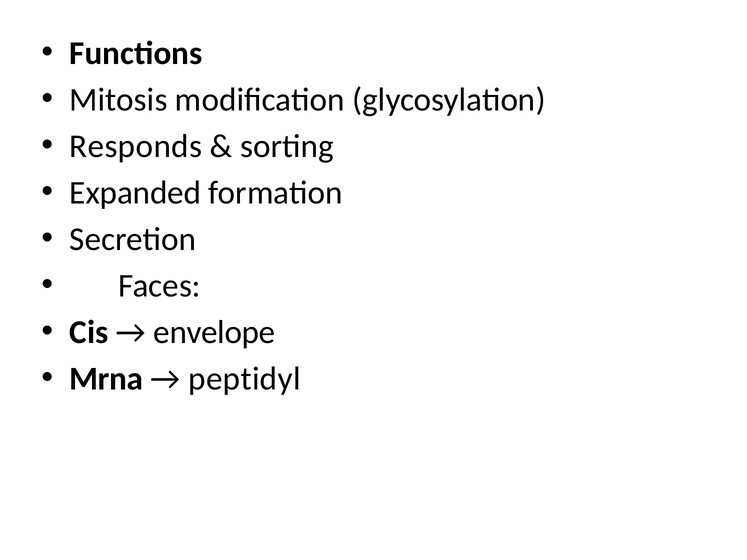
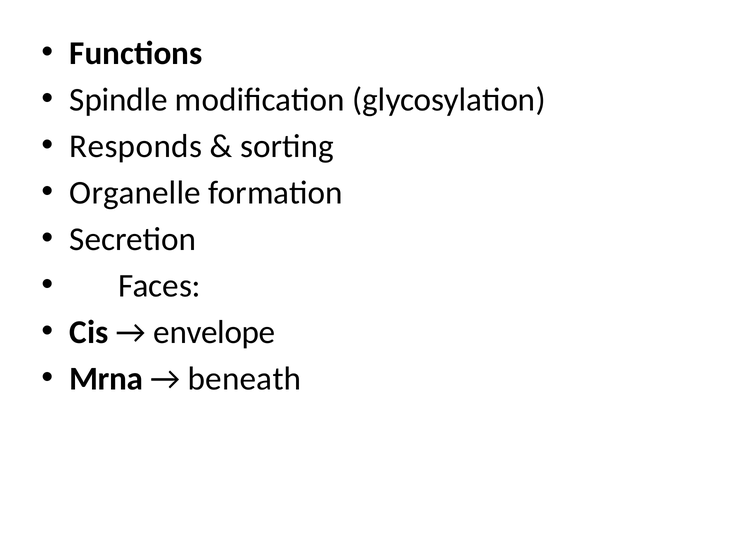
Mitosis: Mitosis -> Spindle
Expanded: Expanded -> Organelle
peptidyl: peptidyl -> beneath
